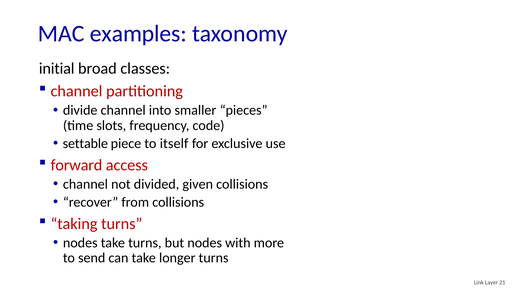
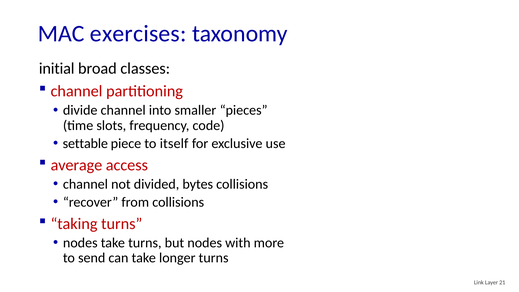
examples: examples -> exercises
forward: forward -> average
given: given -> bytes
